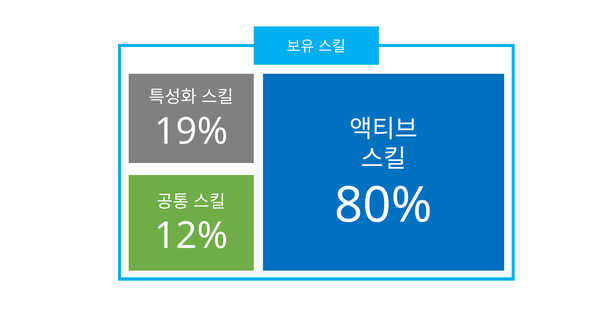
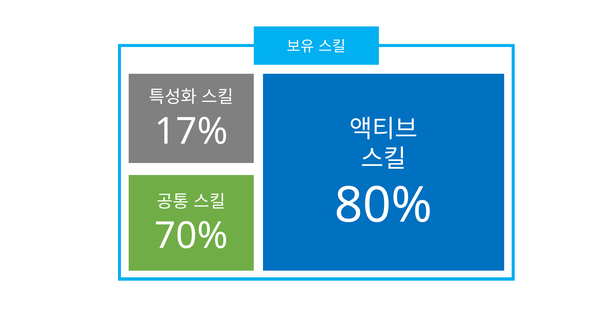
19%: 19% -> 17%
12%: 12% -> 70%
